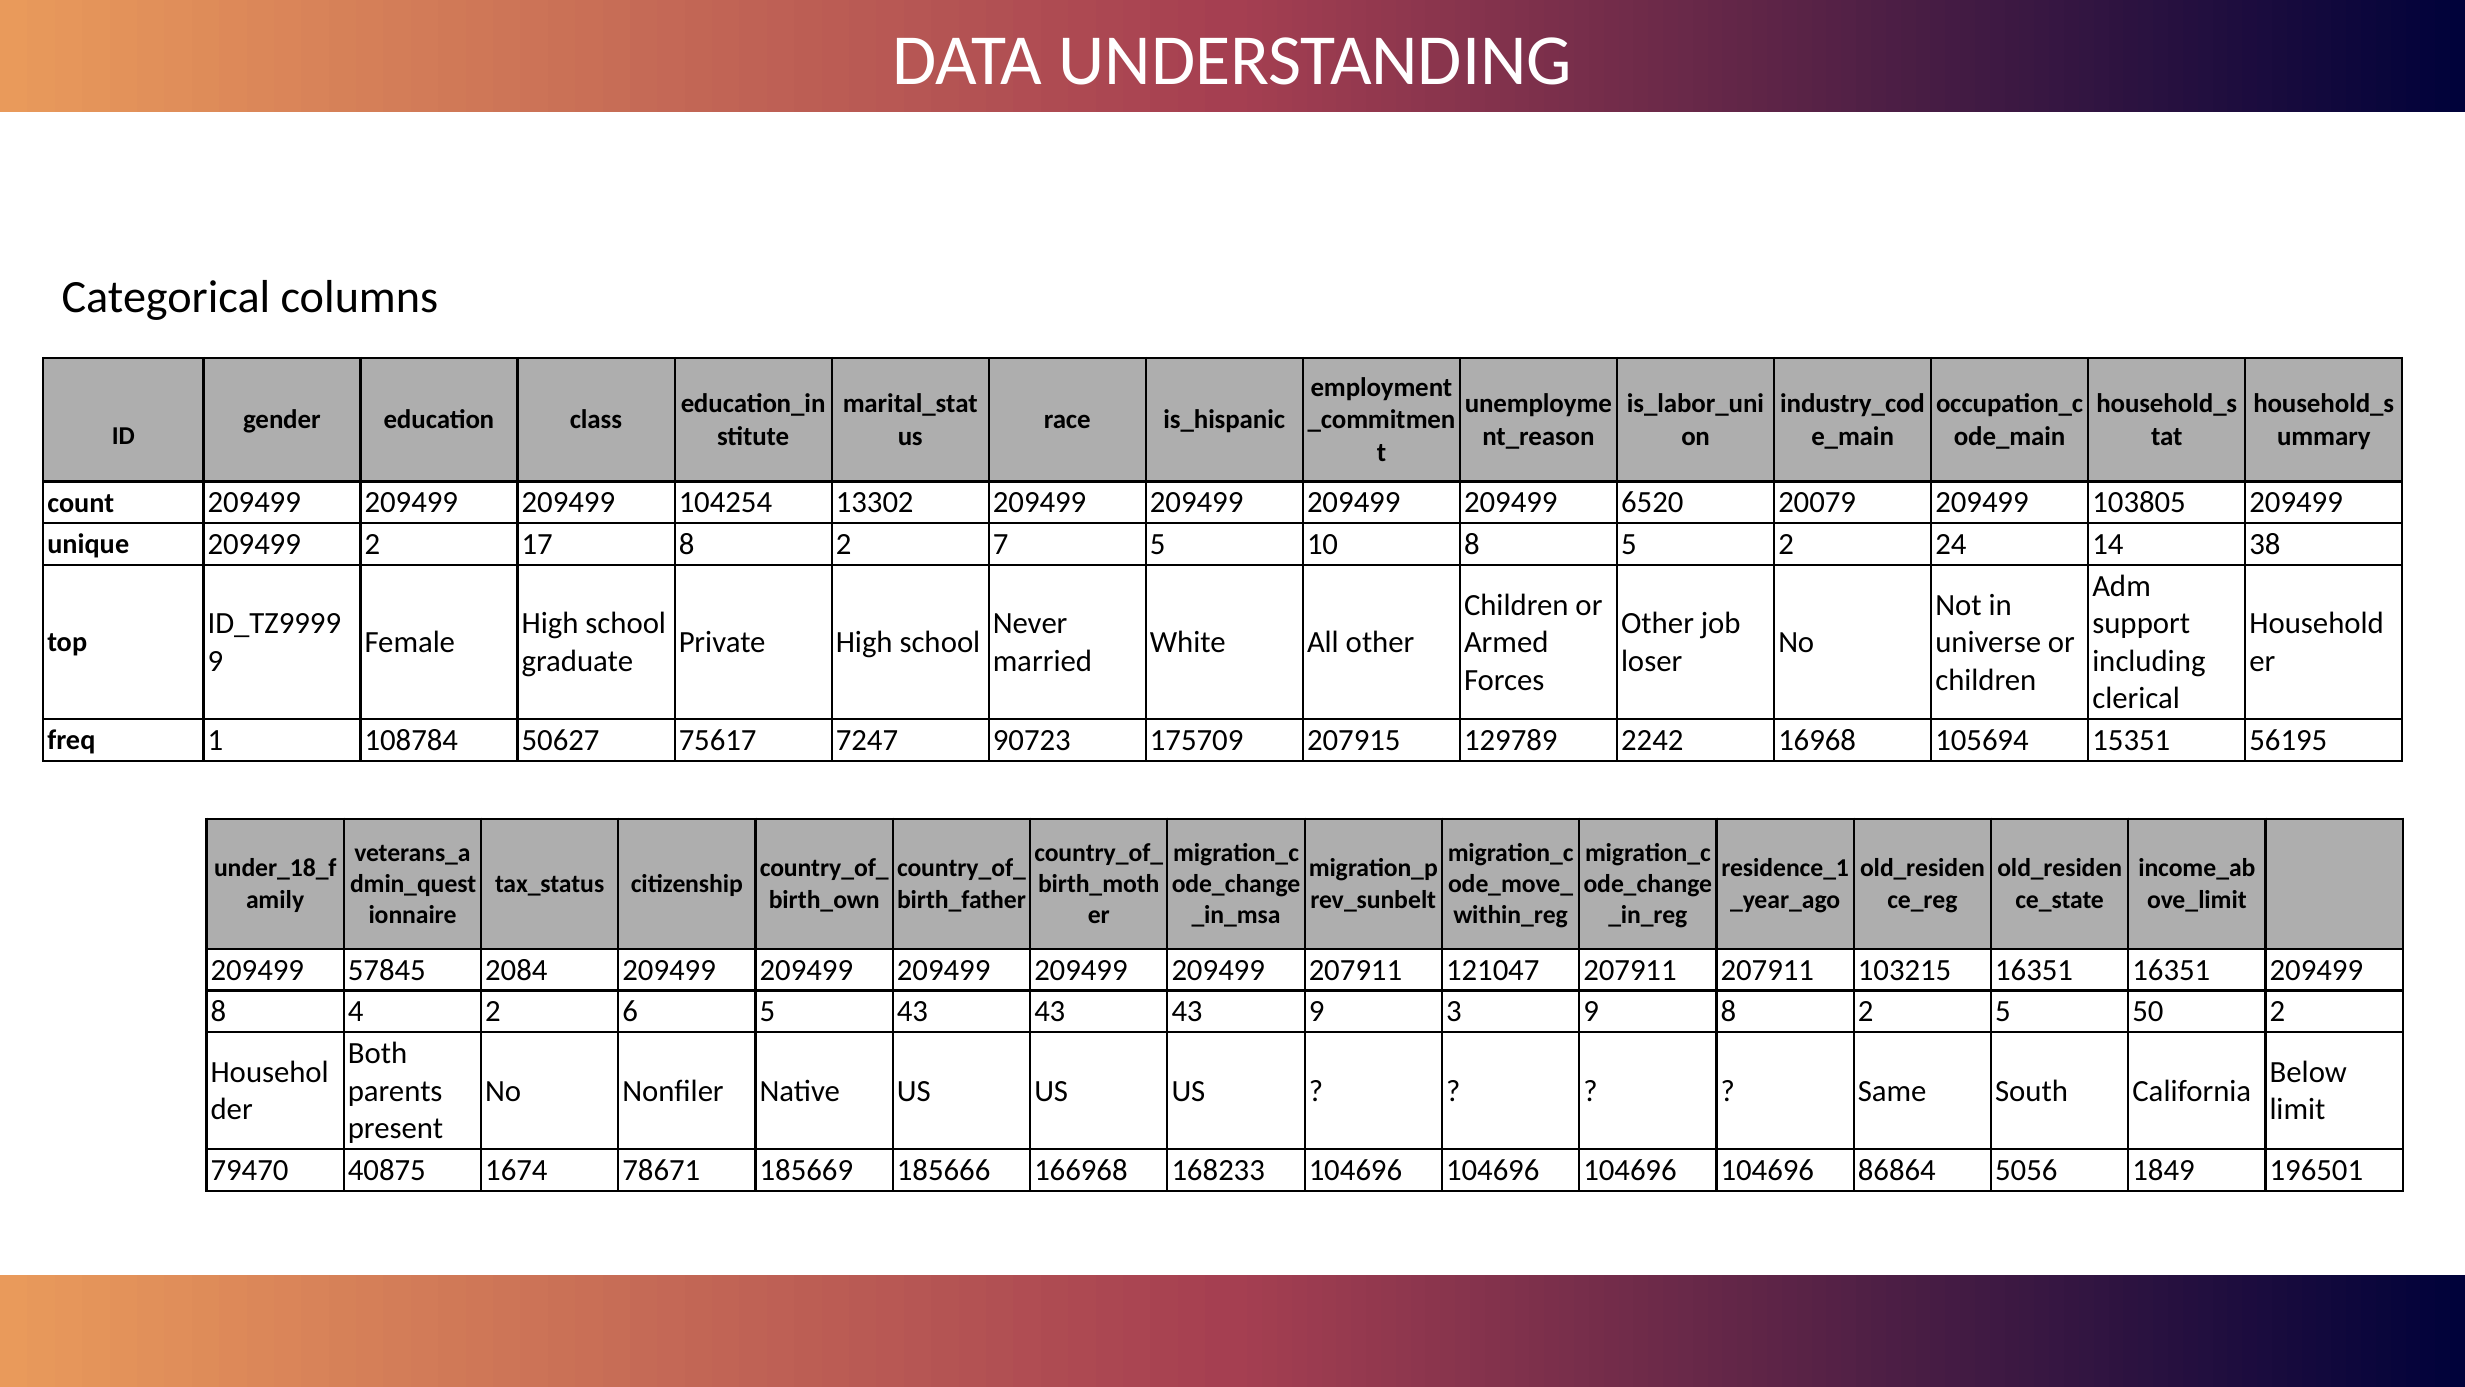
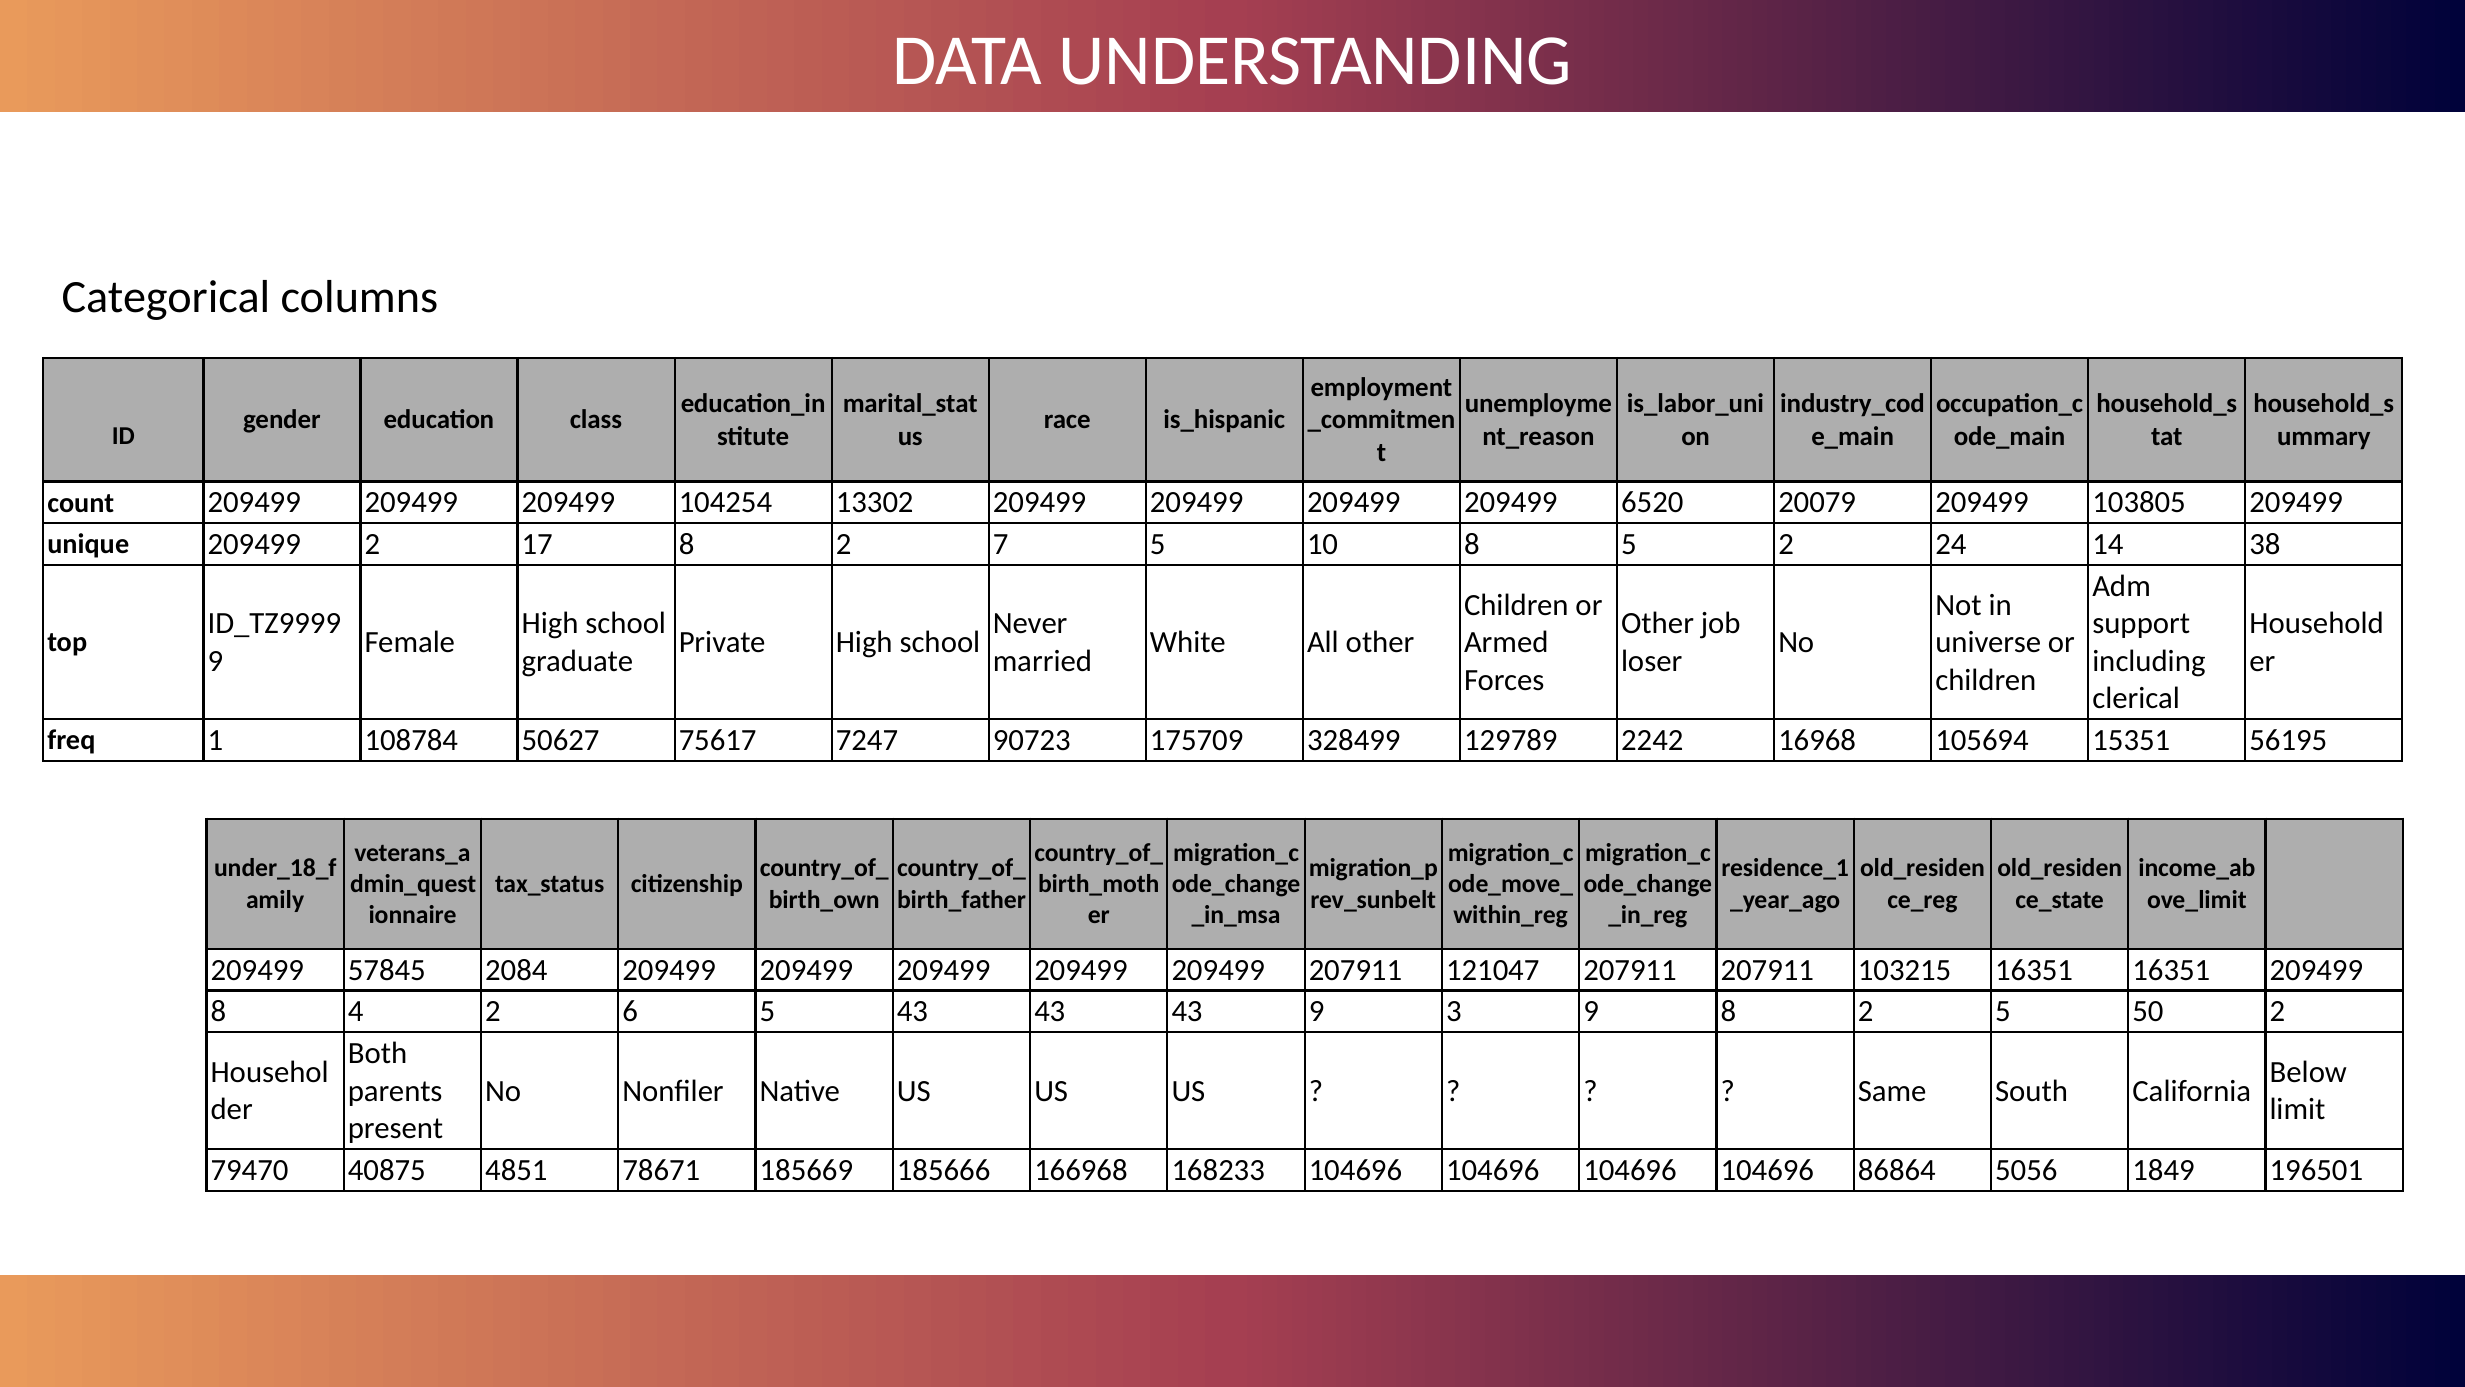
207915: 207915 -> 328499
1674: 1674 -> 4851
